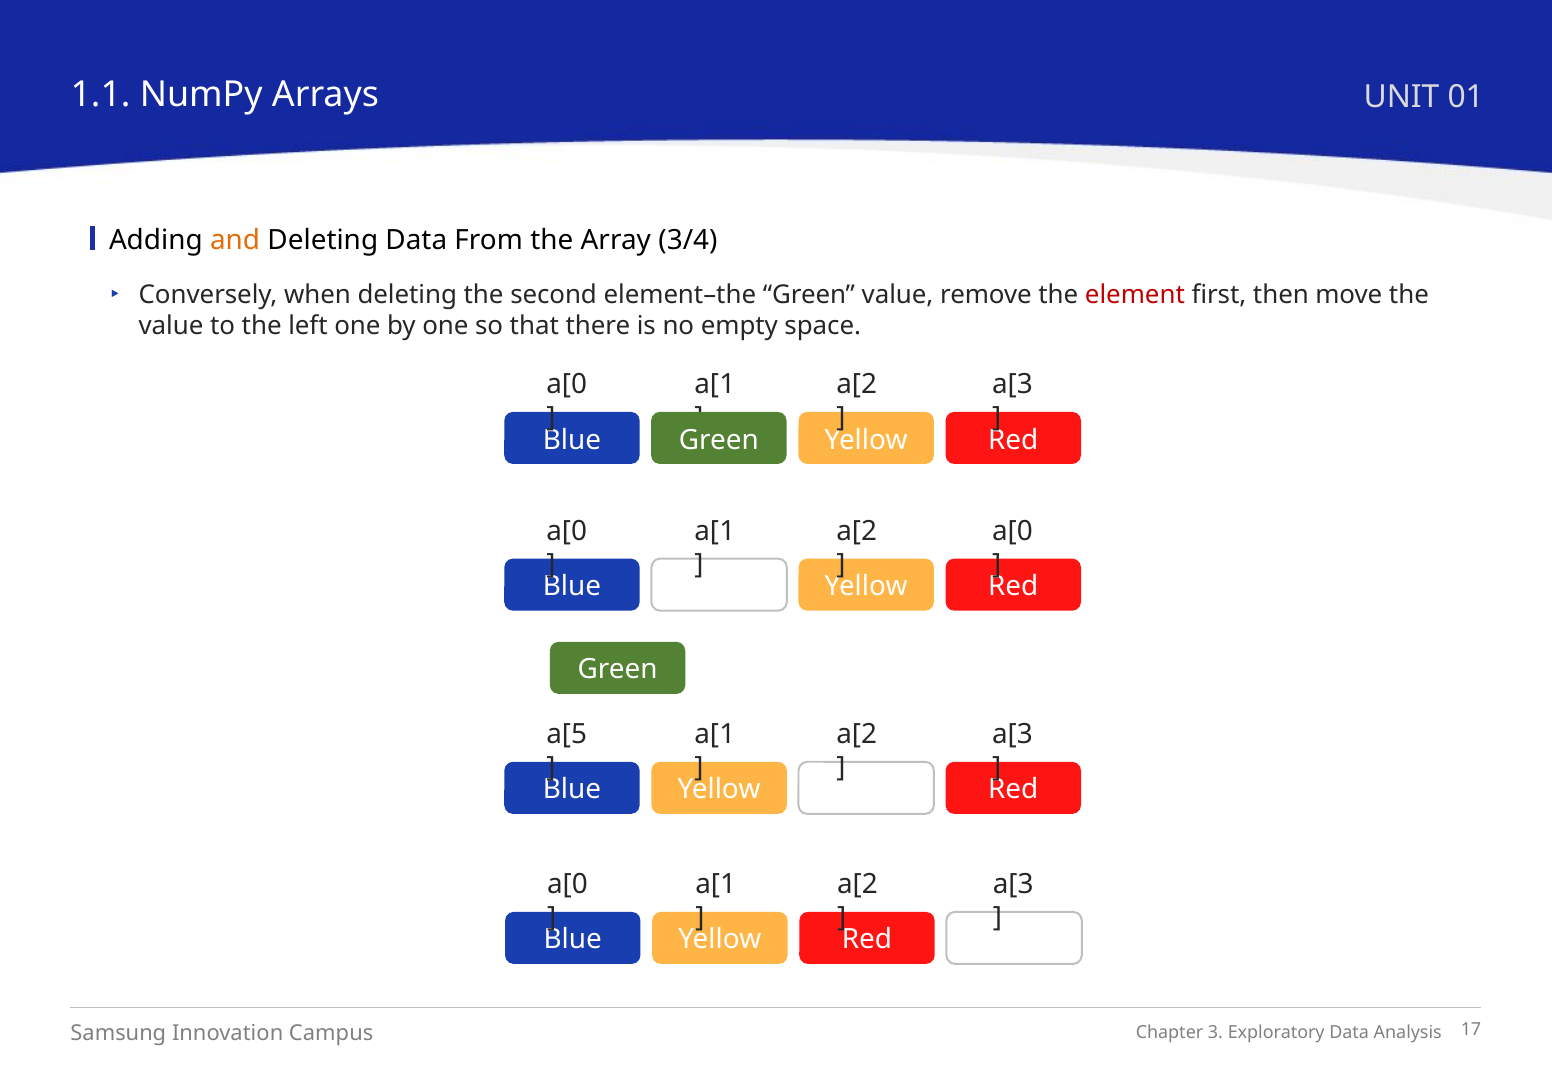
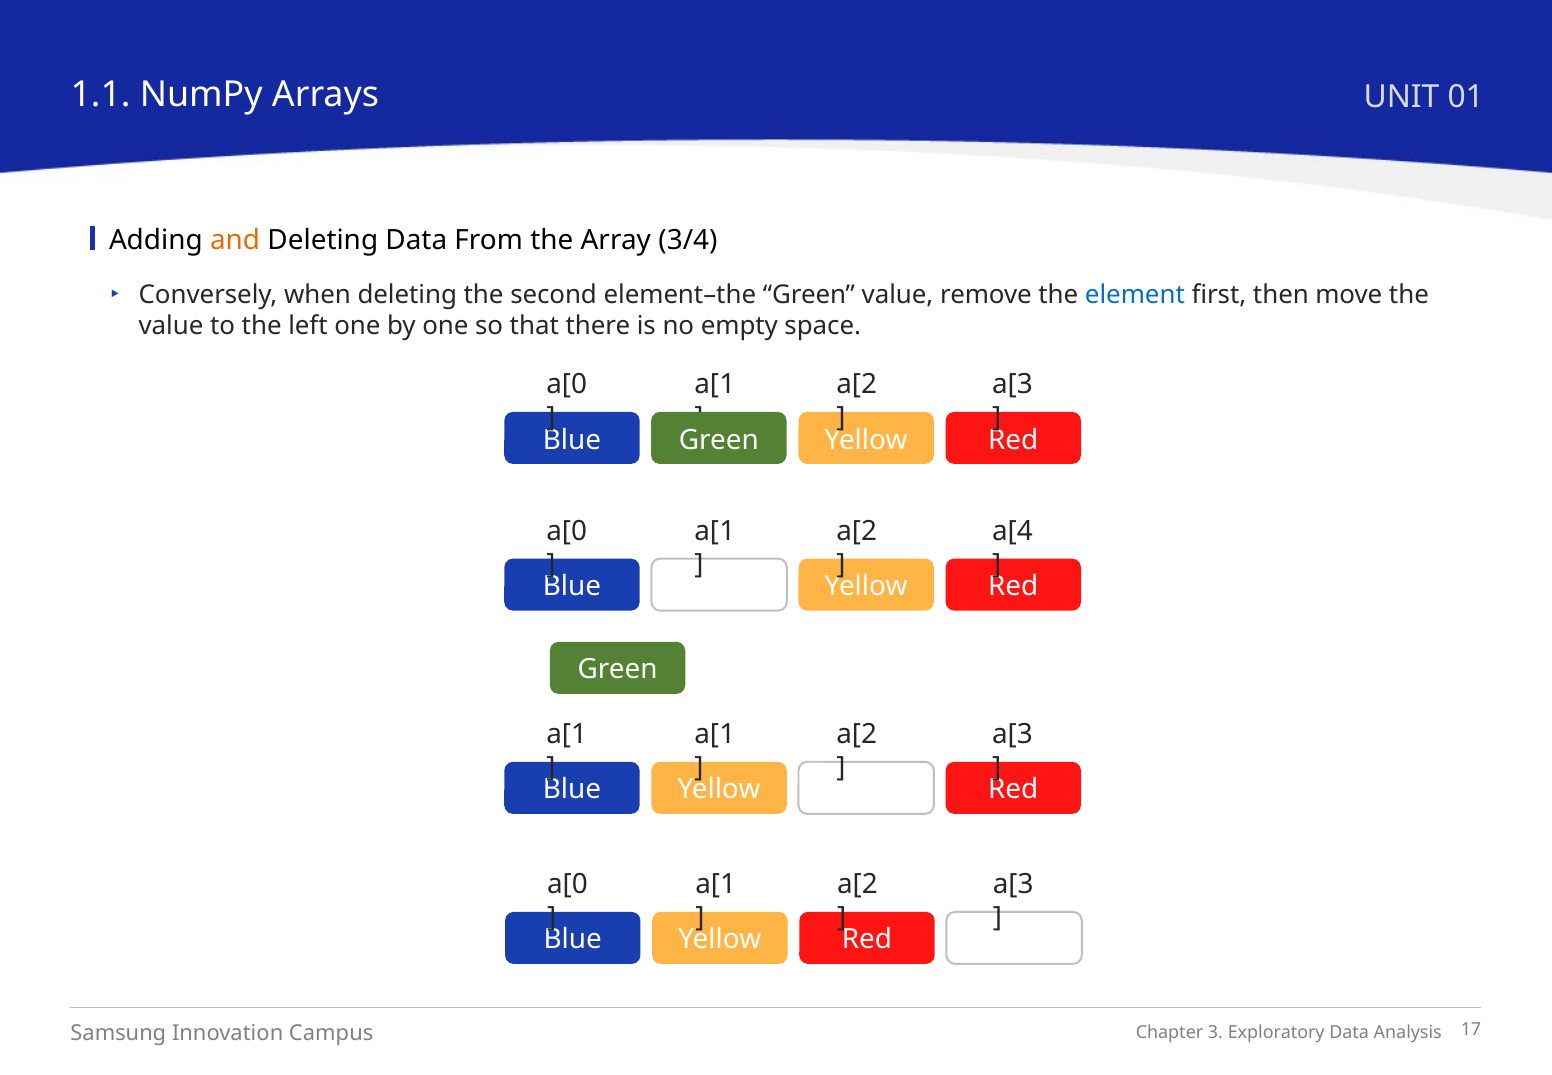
element colour: red -> blue
a[0 at (1012, 531): a[0 -> a[4
a[5 at (567, 734): a[5 -> a[1
